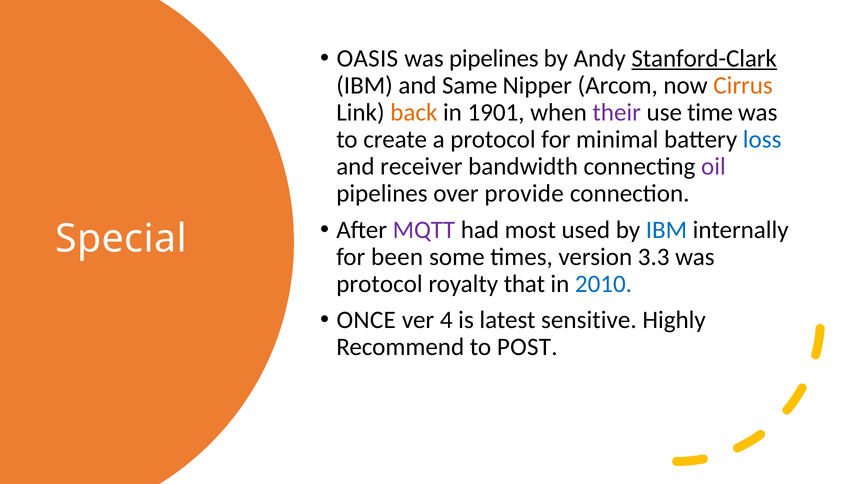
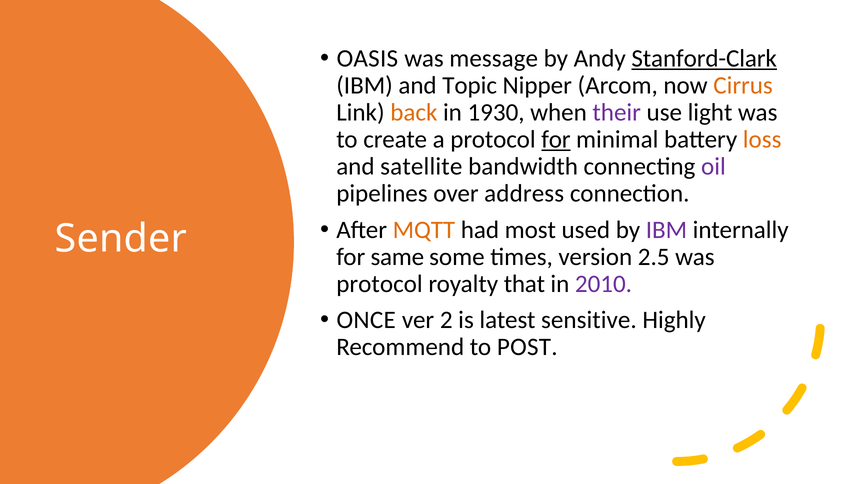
was pipelines: pipelines -> message
Same: Same -> Topic
1901: 1901 -> 1930
time: time -> light
for at (556, 140) underline: none -> present
loss colour: blue -> orange
receiver: receiver -> satellite
provide: provide -> address
MQTT colour: purple -> orange
IBM at (666, 230) colour: blue -> purple
Special: Special -> Sender
been: been -> same
3.3: 3.3 -> 2.5
2010 colour: blue -> purple
4: 4 -> 2
